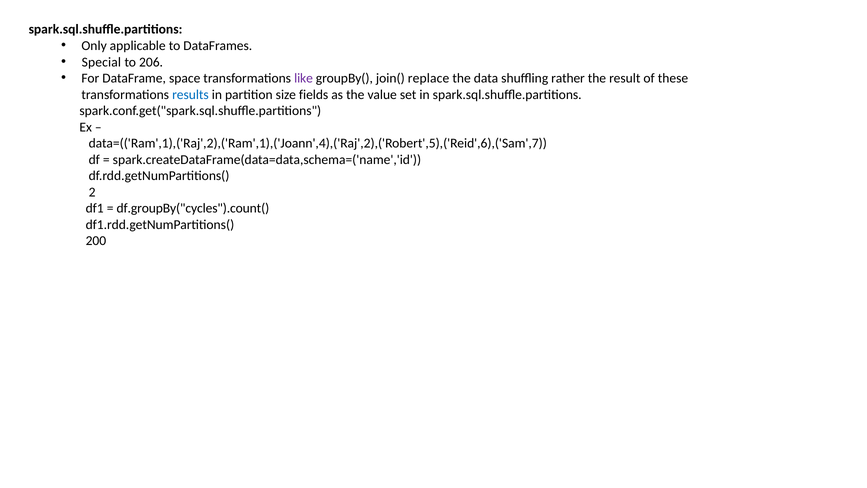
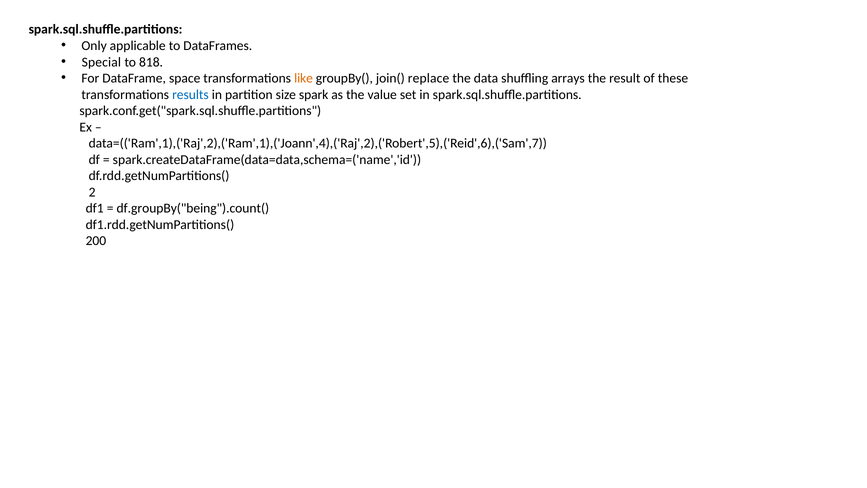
206: 206 -> 818
like colour: purple -> orange
rather: rather -> arrays
fields: fields -> spark
df.groupBy("cycles").count(: df.groupBy("cycles").count( -> df.groupBy("being").count(
